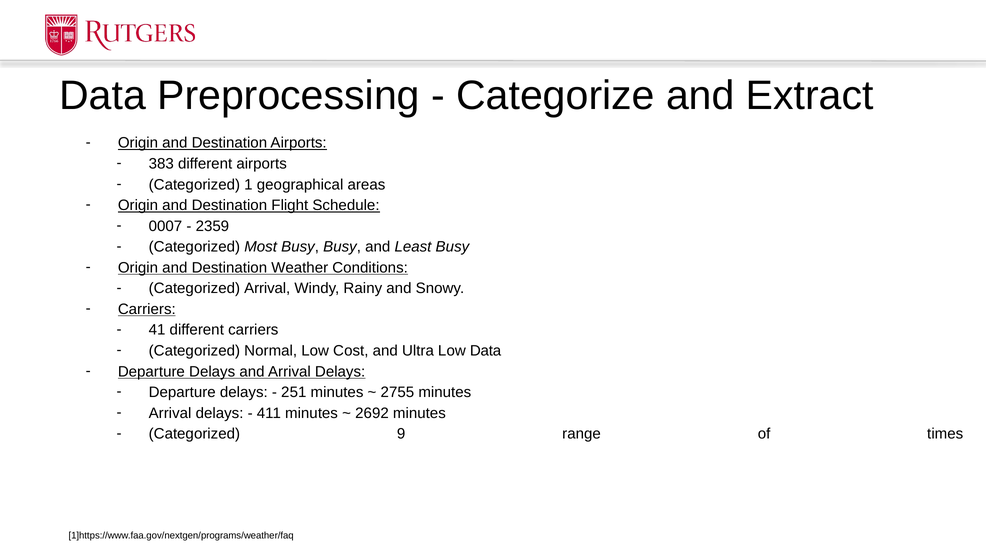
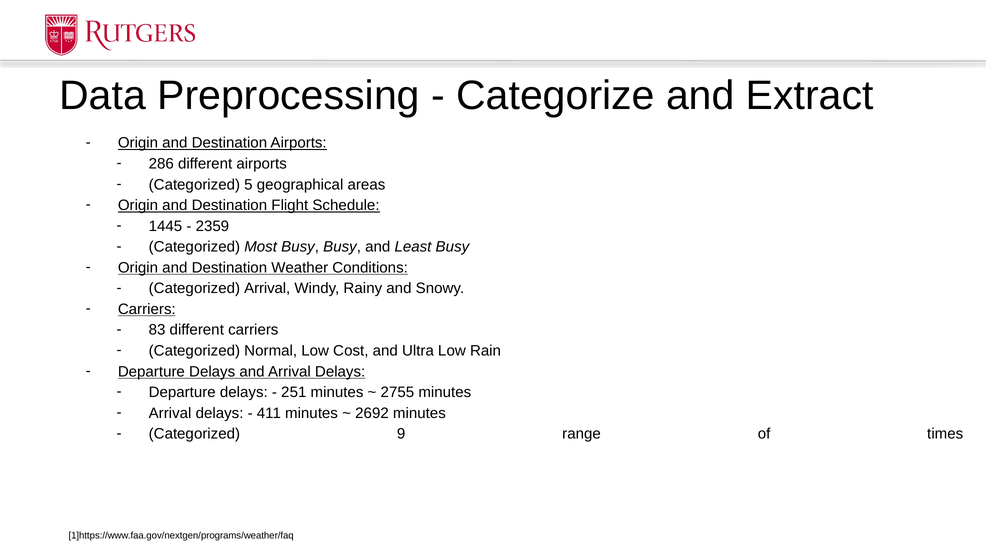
383: 383 -> 286
1: 1 -> 5
0007: 0007 -> 1445
41: 41 -> 83
Low Data: Data -> Rain
